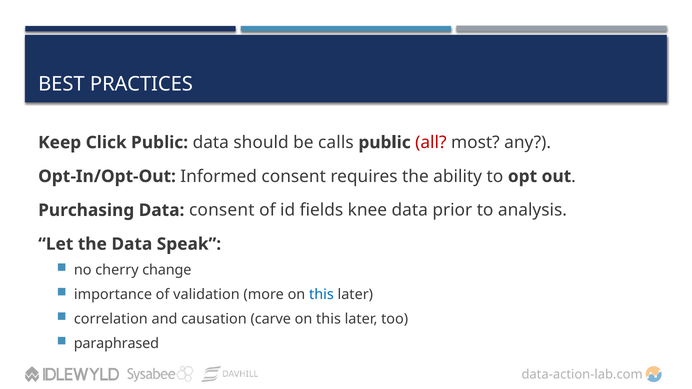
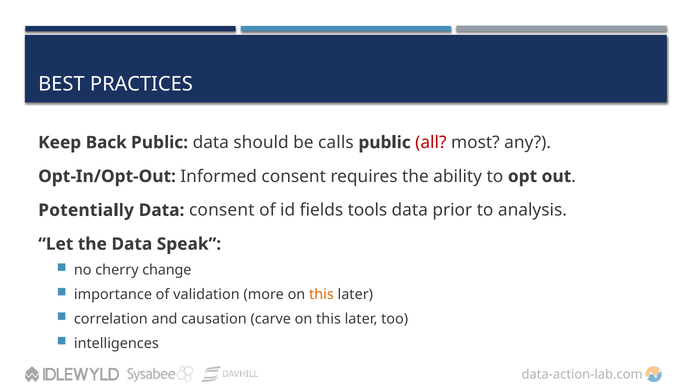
Click: Click -> Back
Purchasing: Purchasing -> Potentially
knee: knee -> tools
this at (321, 295) colour: blue -> orange
paraphrased: paraphrased -> intelligences
